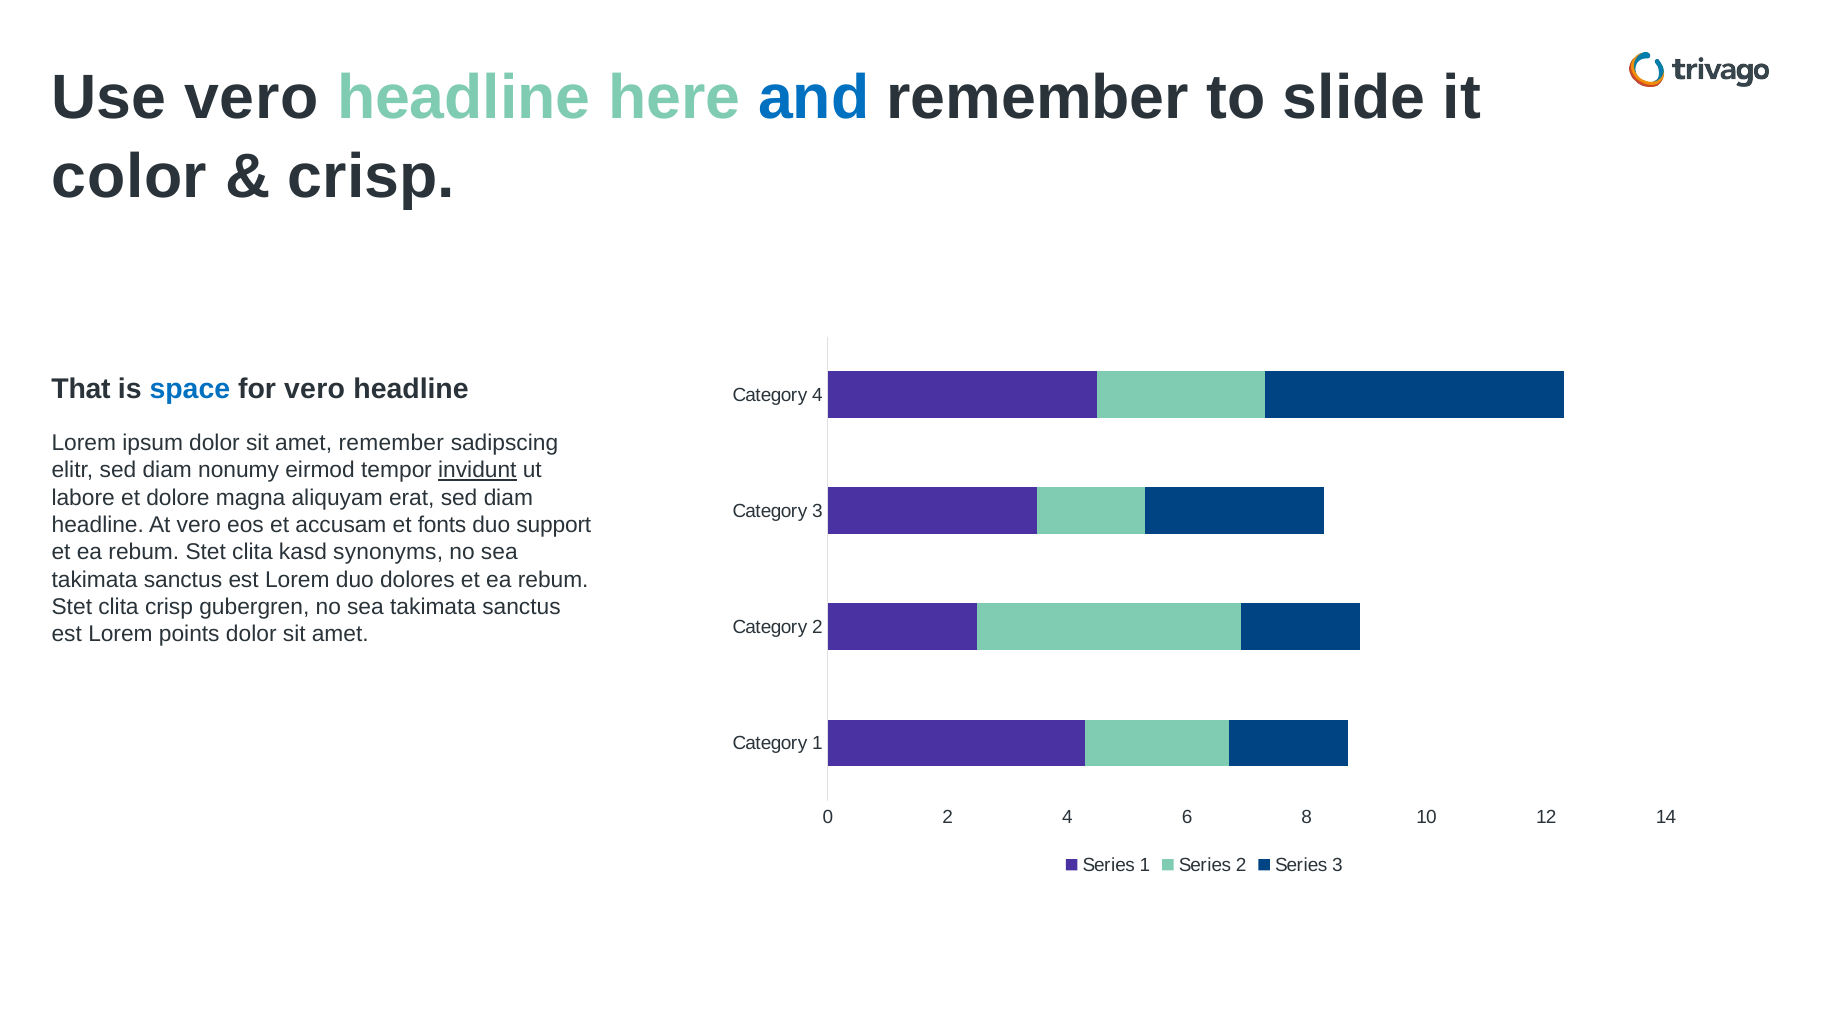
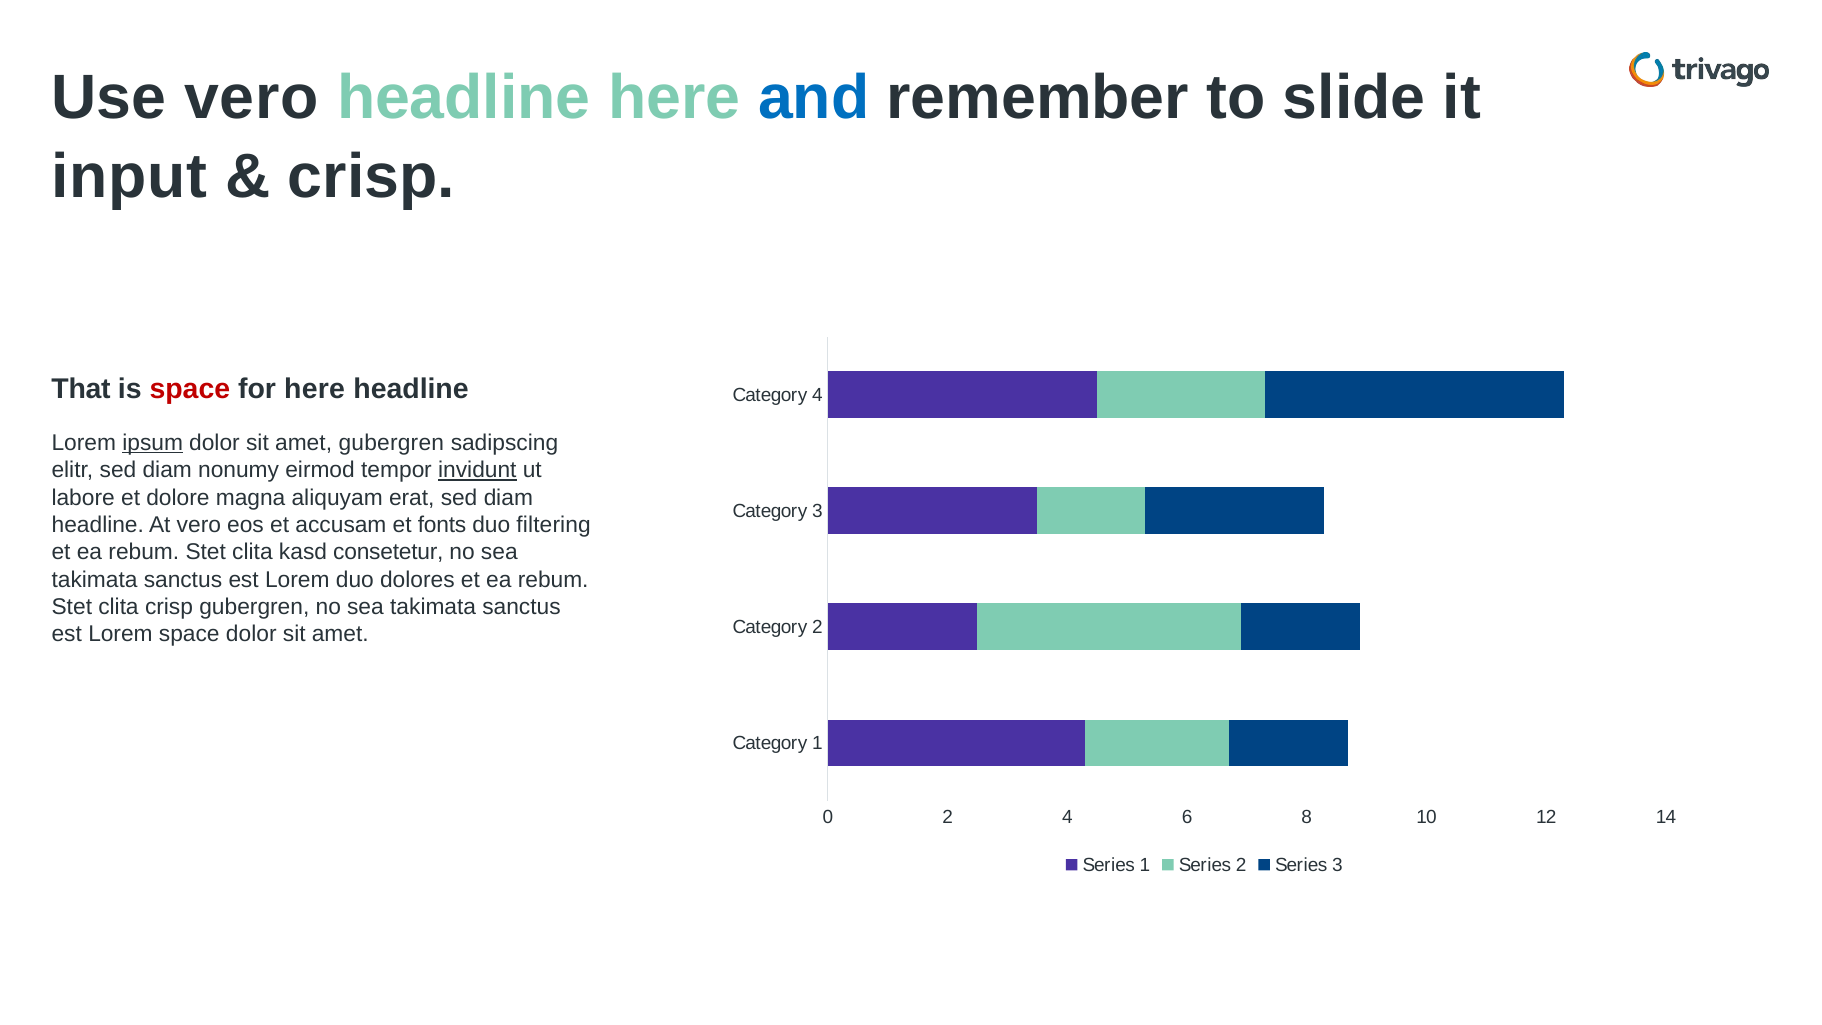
color: color -> input
space at (190, 389) colour: blue -> red
for vero: vero -> here
ipsum underline: none -> present
amet remember: remember -> gubergren
support: support -> filtering
synonyms: synonyms -> consetetur
Lorem points: points -> space
